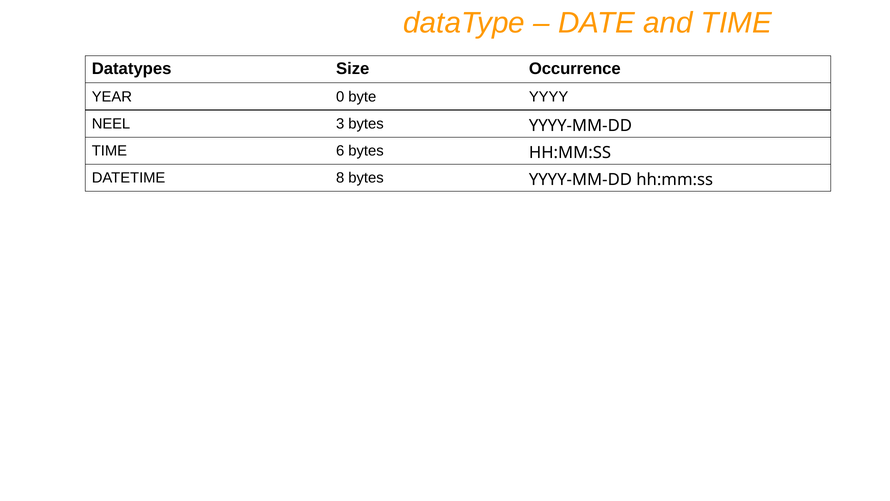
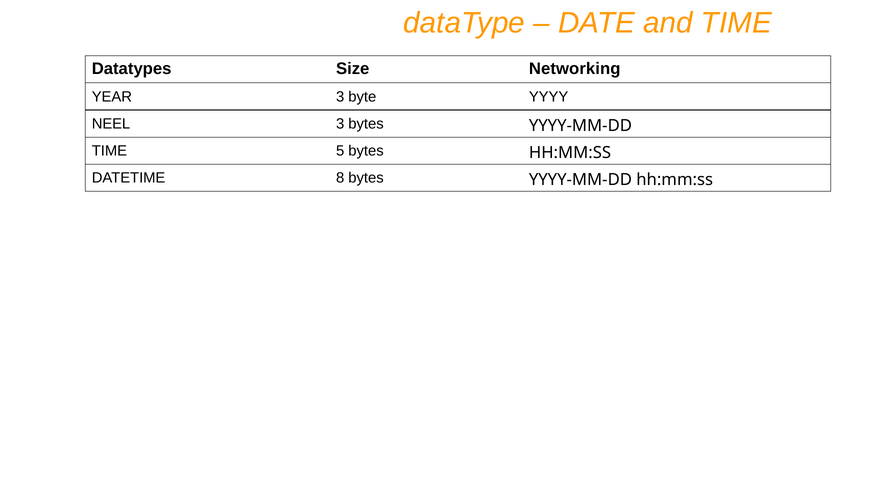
Occurrence: Occurrence -> Networking
YEAR 0: 0 -> 3
6: 6 -> 5
